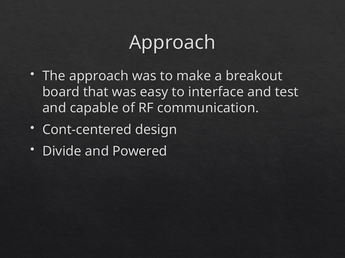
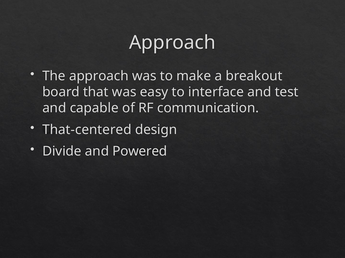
Cont-centered: Cont-centered -> That-centered
